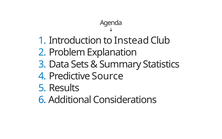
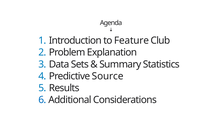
Instead: Instead -> Feature
